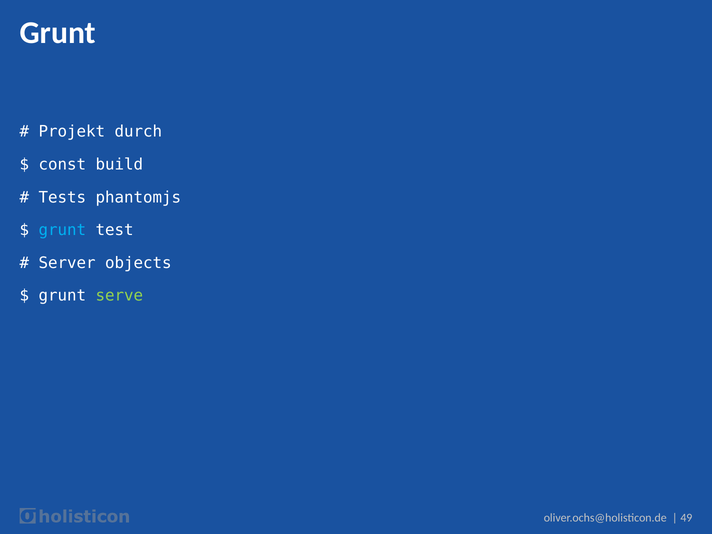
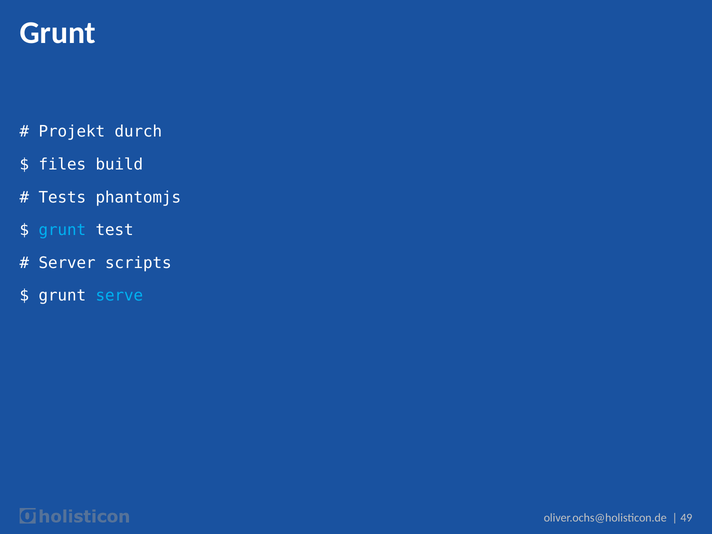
const: const -> files
objects: objects -> scripts
serve colour: light green -> light blue
